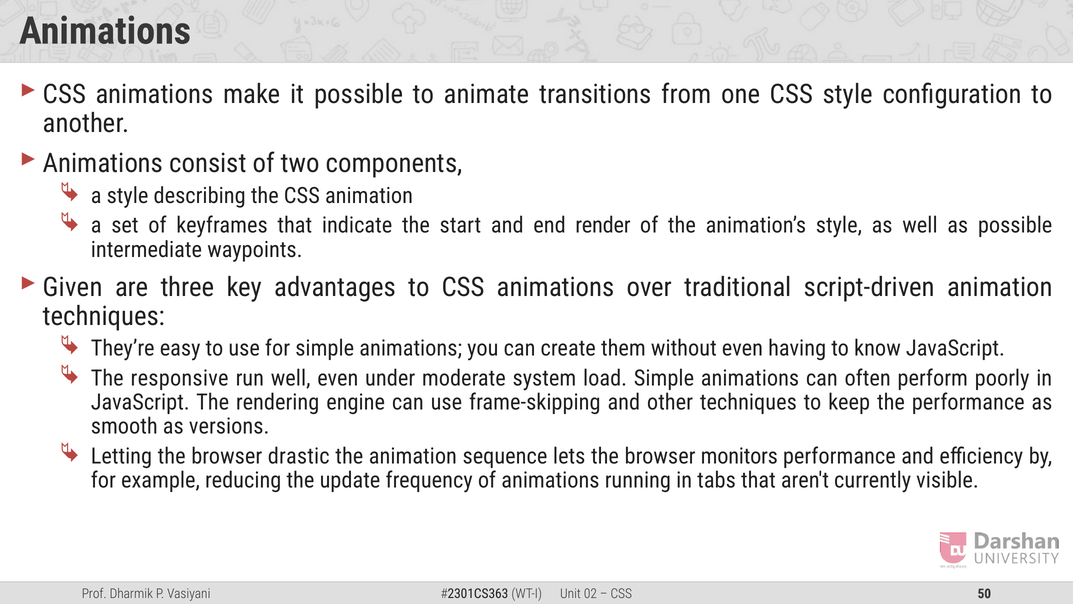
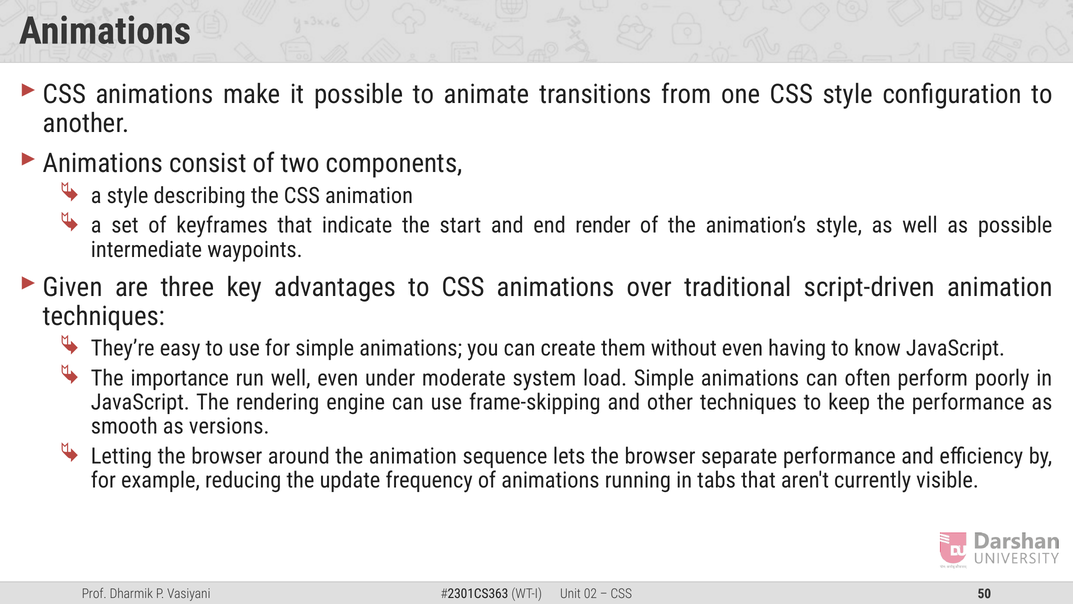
responsive: responsive -> importance
drastic: drastic -> around
monitors: monitors -> separate
